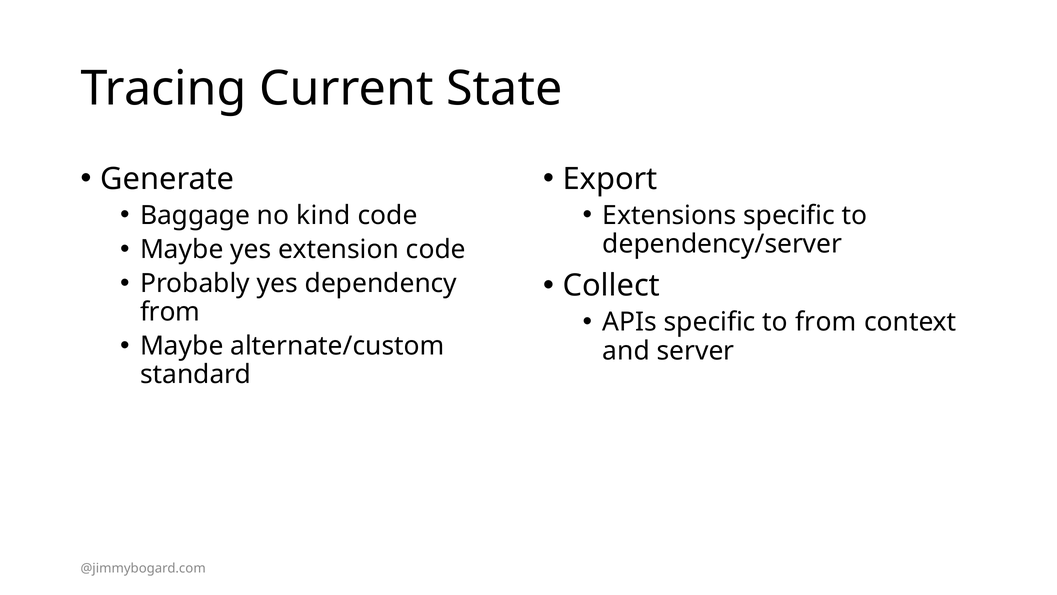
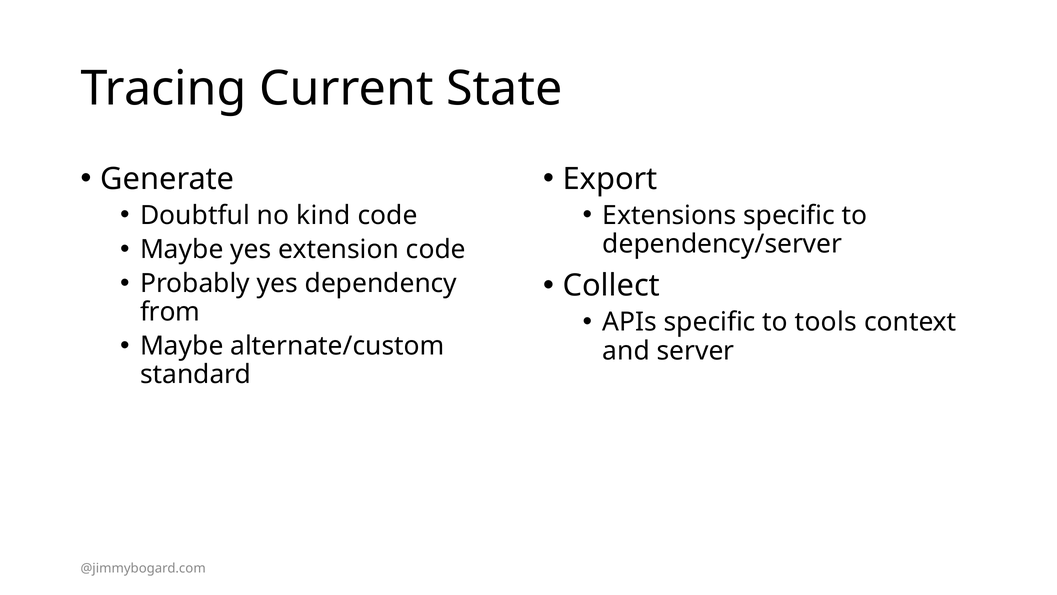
Baggage: Baggage -> Doubtful
to from: from -> tools
